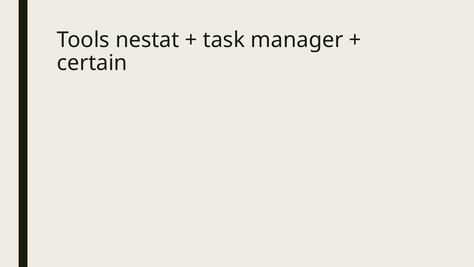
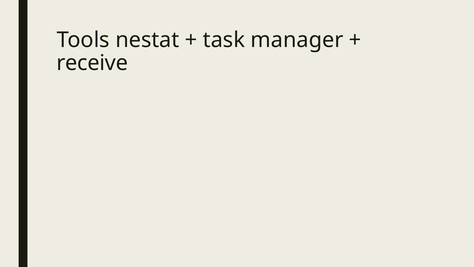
certain: certain -> receive
